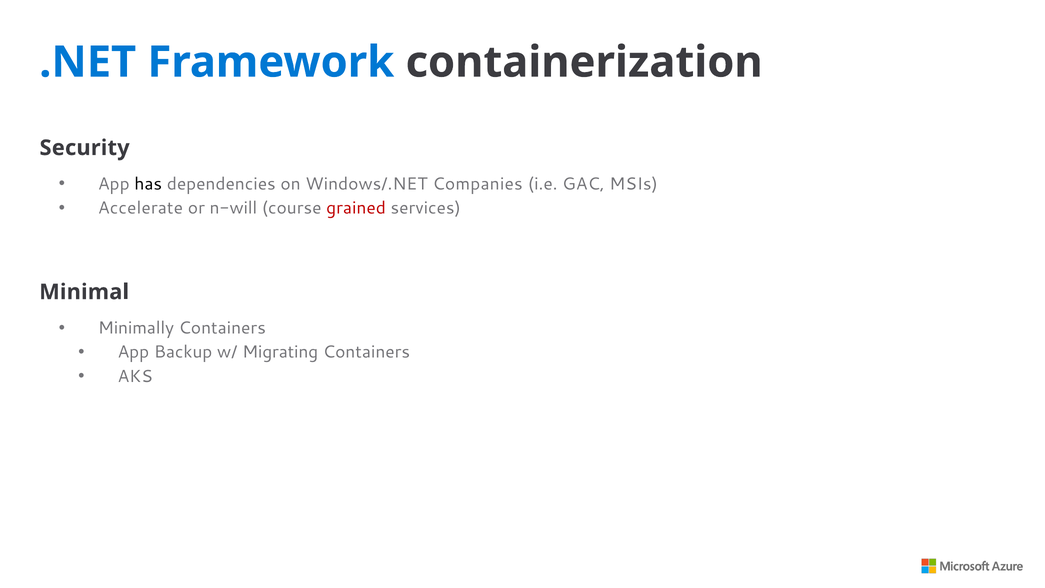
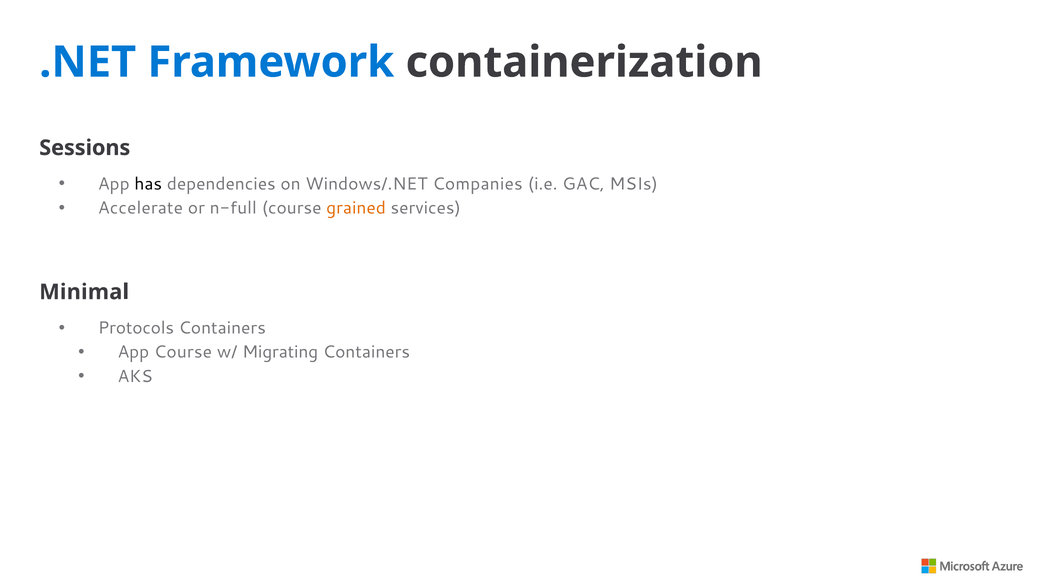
Security: Security -> Sessions
n-will: n-will -> n-full
grained colour: red -> orange
Minimally: Minimally -> Protocols
App Backup: Backup -> Course
